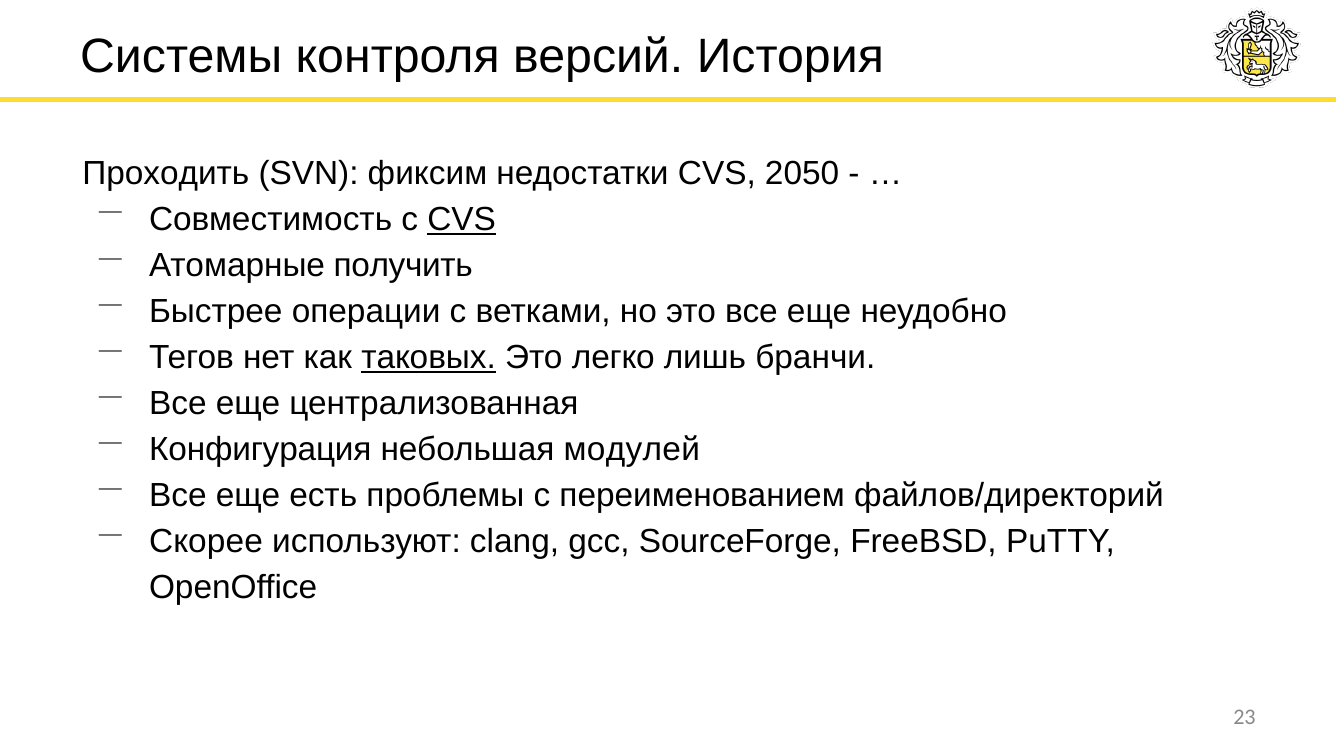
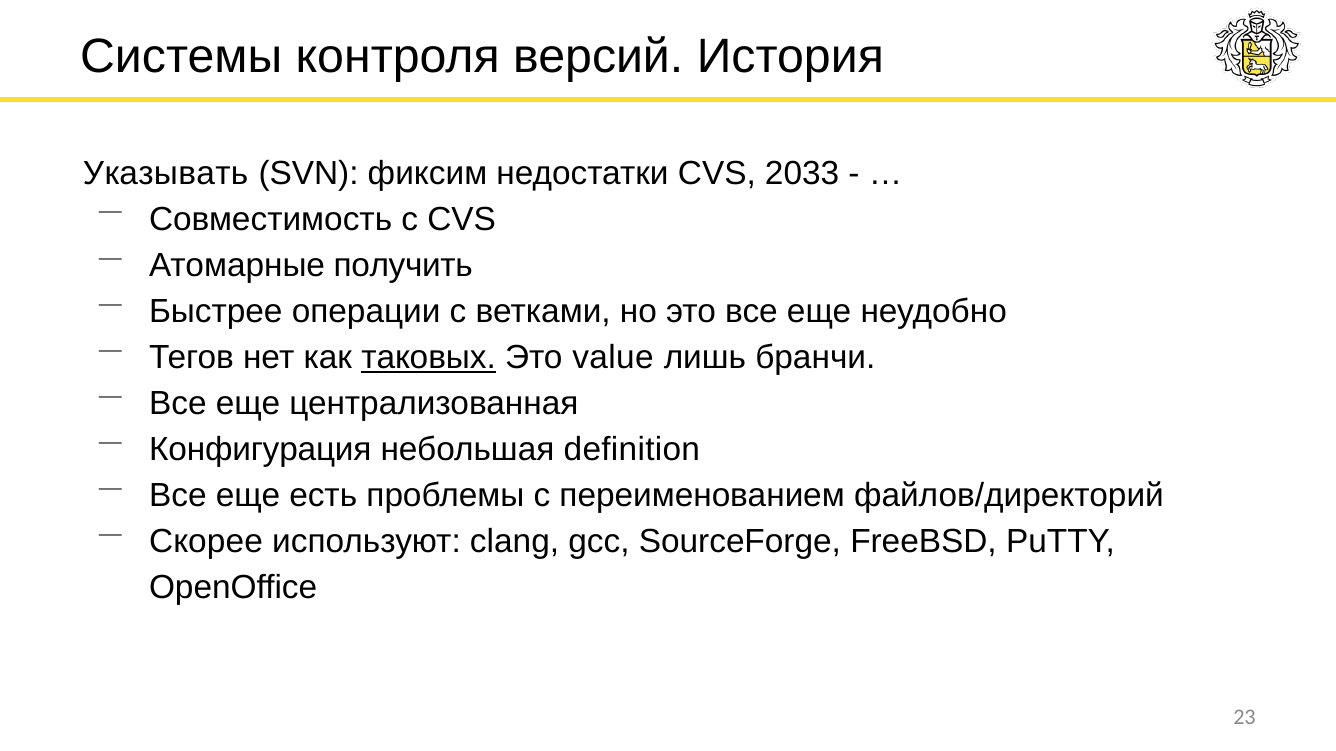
Проходить: Проходить -> Указывать
2050: 2050 -> 2033
CVS at (462, 220) underline: present -> none
легко: легко -> value
модулей: модулей -> definition
